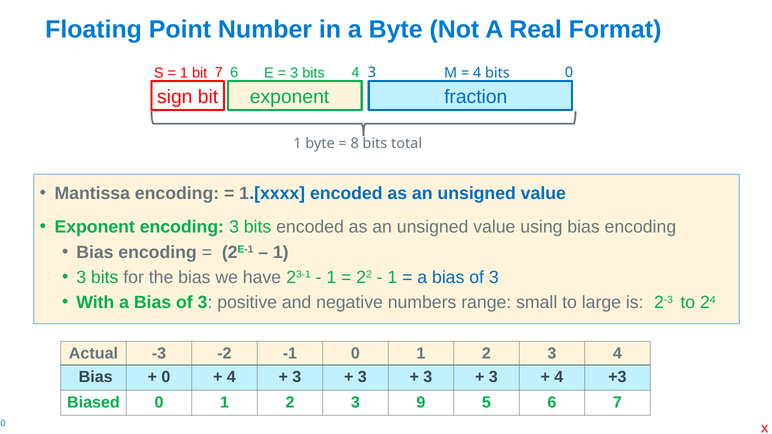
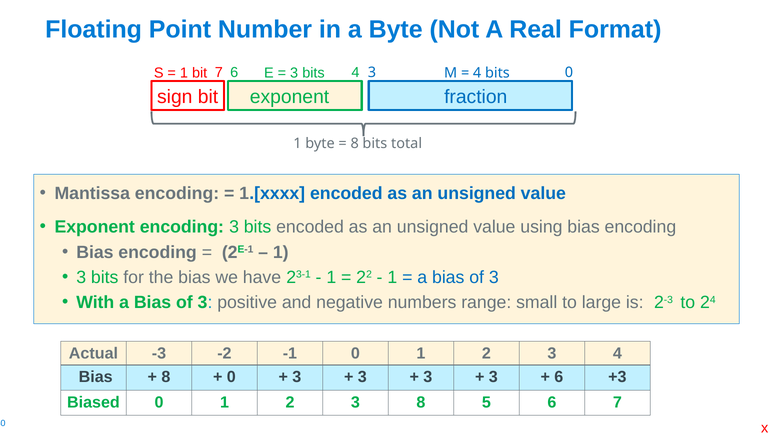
0 at (166, 377): 0 -> 8
4 at (231, 377): 4 -> 0
4 at (559, 377): 4 -> 6
3 9: 9 -> 8
